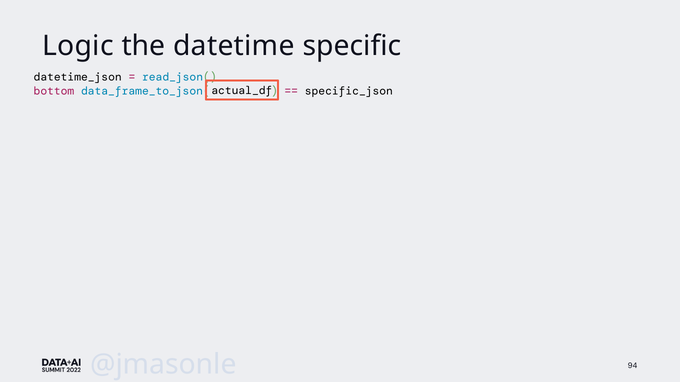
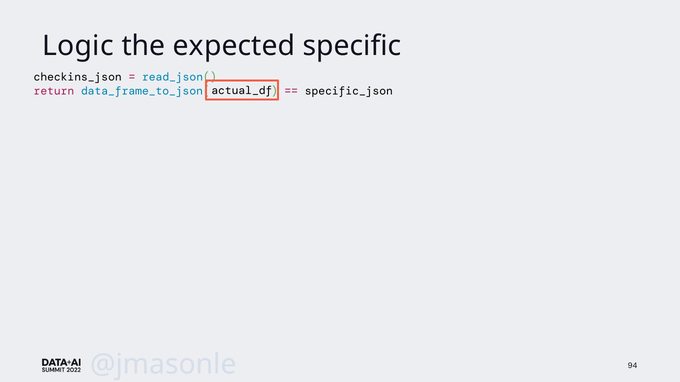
datetime: datetime -> expected
datetime_json: datetime_json -> checkins_json
bottom: bottom -> return
